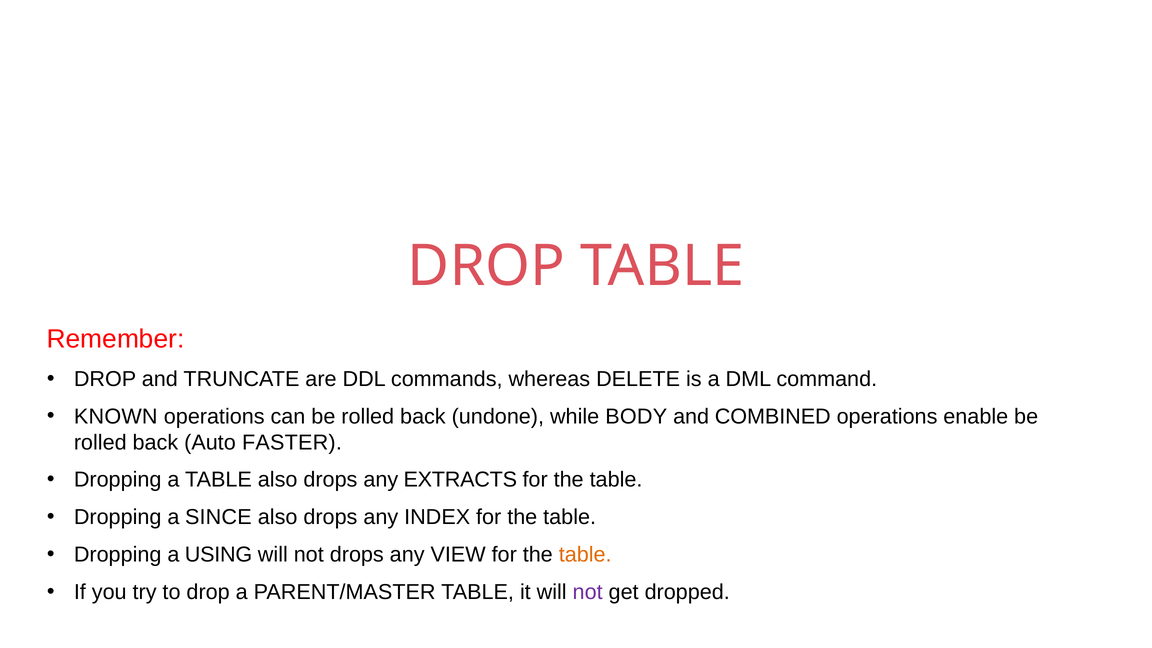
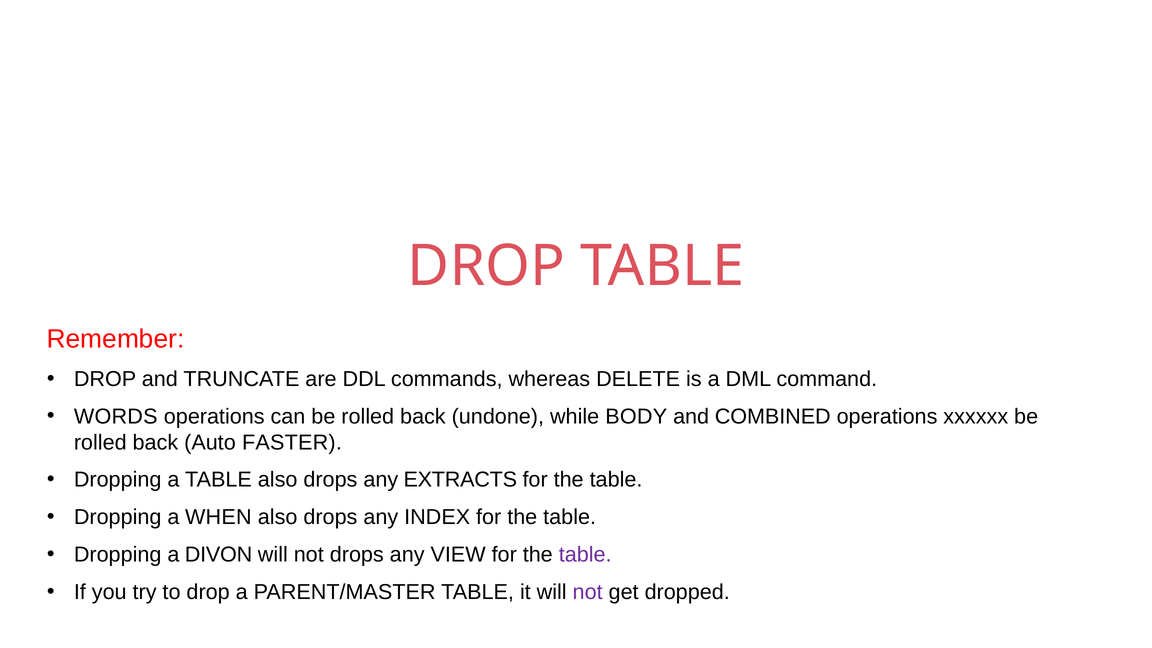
KNOWN: KNOWN -> WORDS
enable: enable -> xxxxxx
SINCE: SINCE -> WHEN
USING: USING -> DIVON
table at (585, 555) colour: orange -> purple
